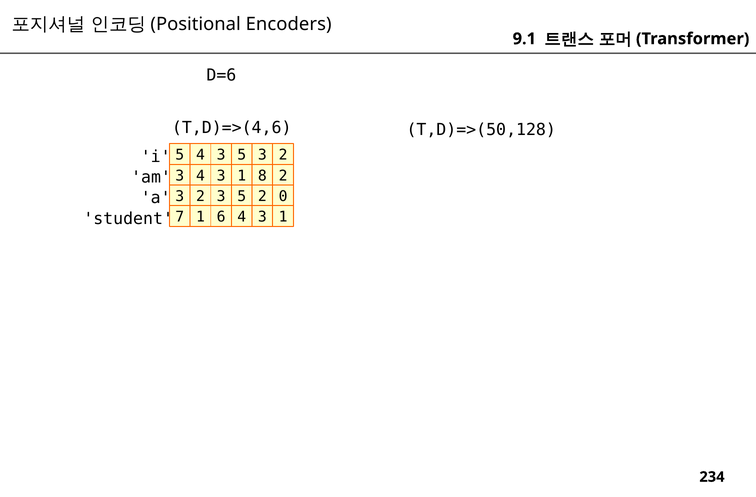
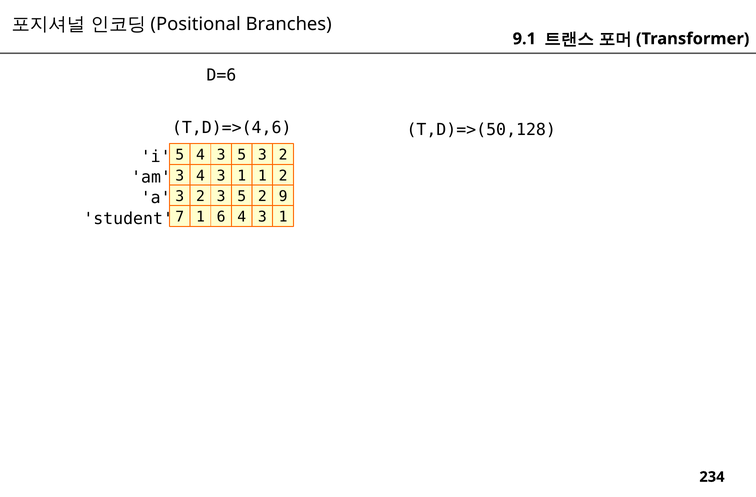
Encoders: Encoders -> Branches
1 8: 8 -> 1
0: 0 -> 9
